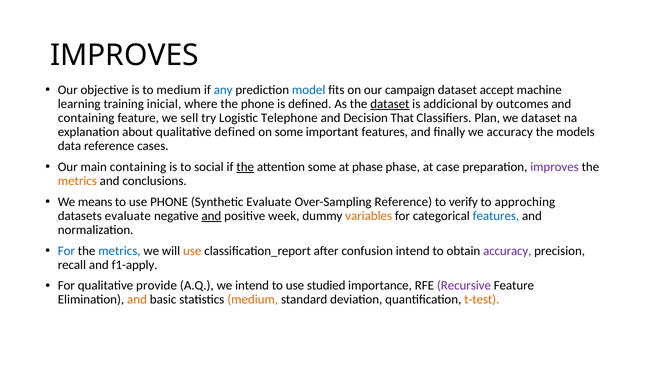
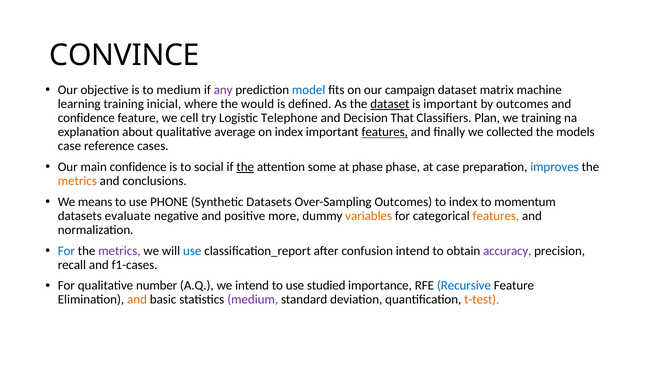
IMPROVES at (124, 55): IMPROVES -> CONVINCE
any colour: blue -> purple
accept: accept -> matrix
the phone: phone -> would
is addicional: addicional -> important
containing at (86, 118): containing -> confidence
sell: sell -> cell
we dataset: dataset -> training
qualitative defined: defined -> average
on some: some -> index
features at (385, 132) underline: none -> present
we accuracy: accuracy -> collected
data at (70, 146): data -> case
main containing: containing -> confidence
improves at (555, 167) colour: purple -> blue
Synthetic Evaluate: Evaluate -> Datasets
Over-Sampling Reference: Reference -> Outcomes
to verify: verify -> index
approching: approching -> momentum
and at (211, 216) underline: present -> none
week: week -> more
features at (496, 216) colour: blue -> orange
metrics at (119, 251) colour: blue -> purple
use at (192, 251) colour: orange -> blue
f1-apply: f1-apply -> f1-cases
provide: provide -> number
Recursive colour: purple -> blue
medium at (253, 300) colour: orange -> purple
